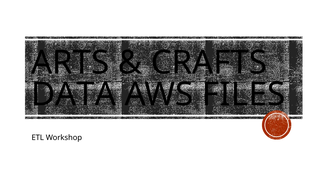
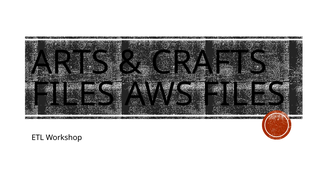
DATA at (73, 95): DATA -> FILES
